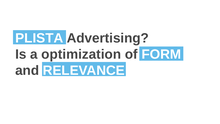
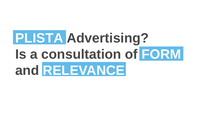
optimization: optimization -> consultation
